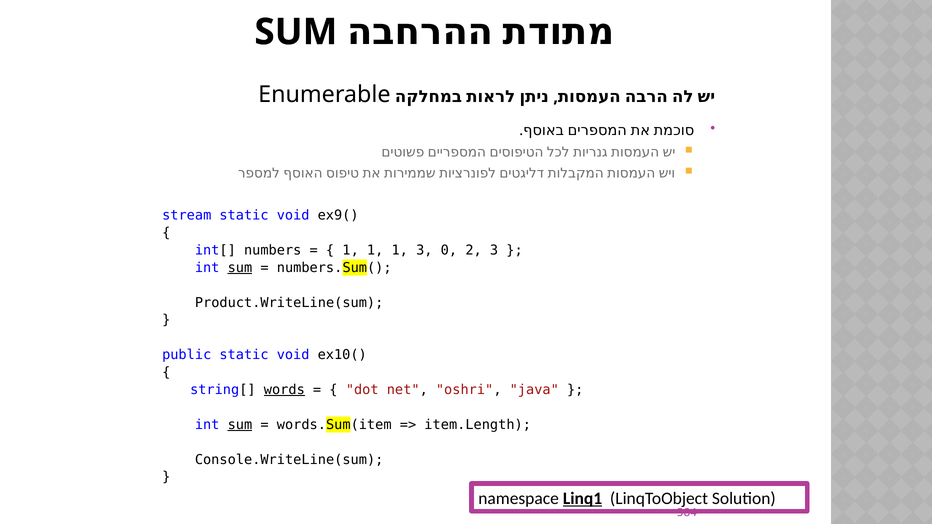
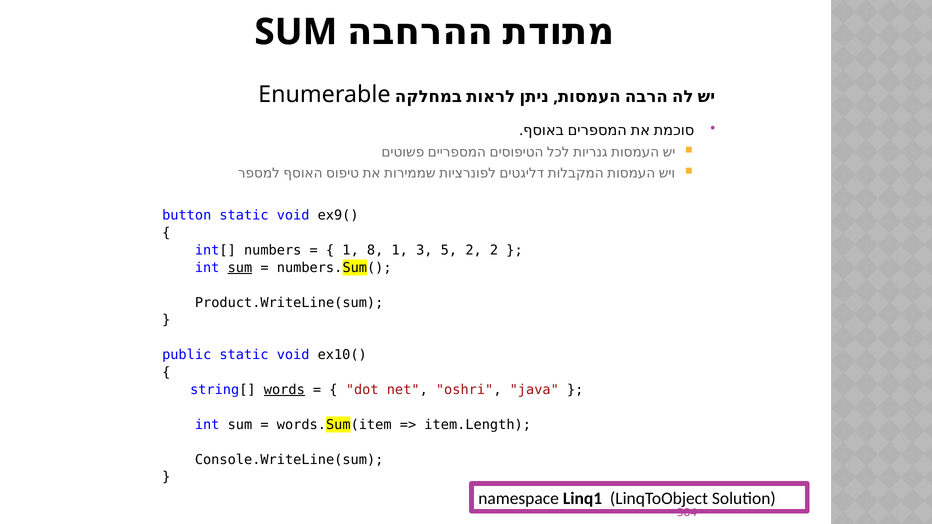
stream: stream -> button
1 at (375, 250): 1 -> 8
0: 0 -> 5
2 3: 3 -> 2
sum at (240, 425) underline: present -> none
Linq1 underline: present -> none
